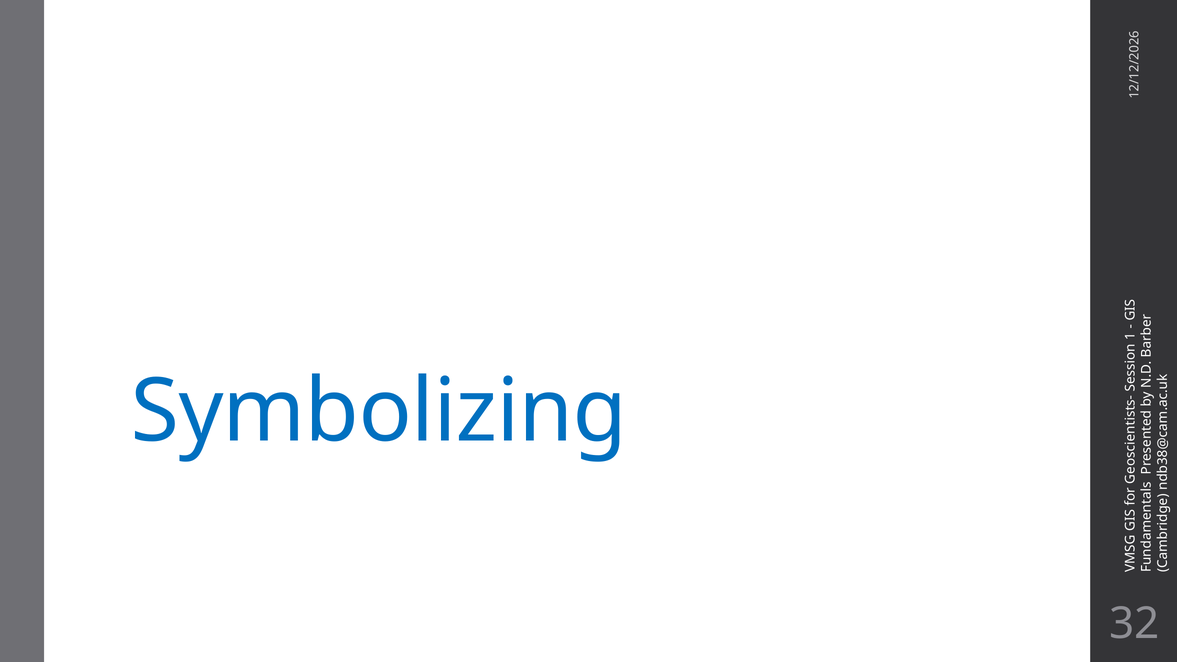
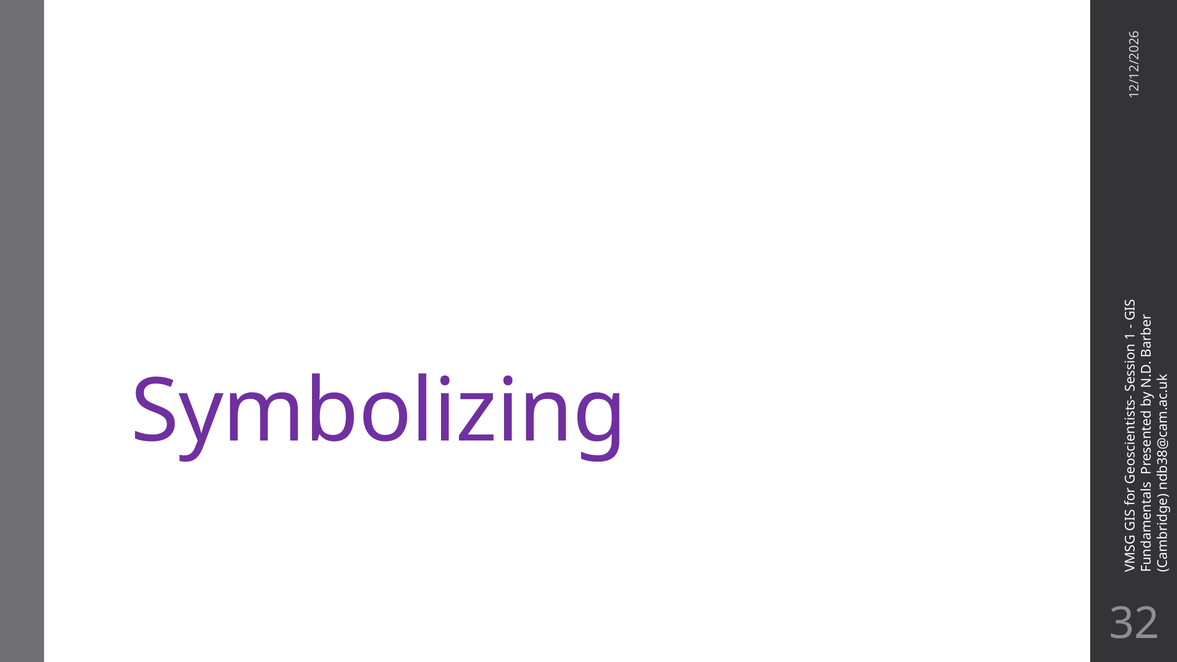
Symbolizing colour: blue -> purple
